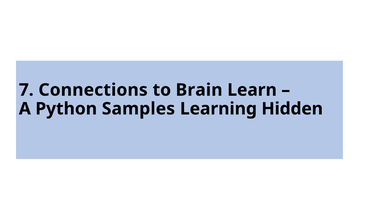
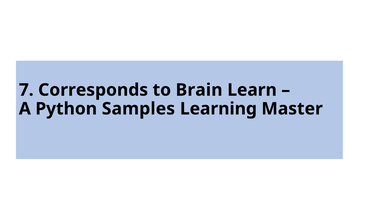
Connections: Connections -> Corresponds
Hidden: Hidden -> Master
